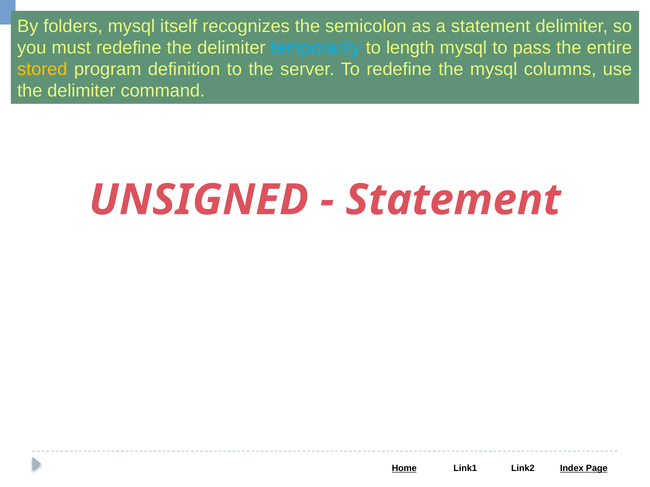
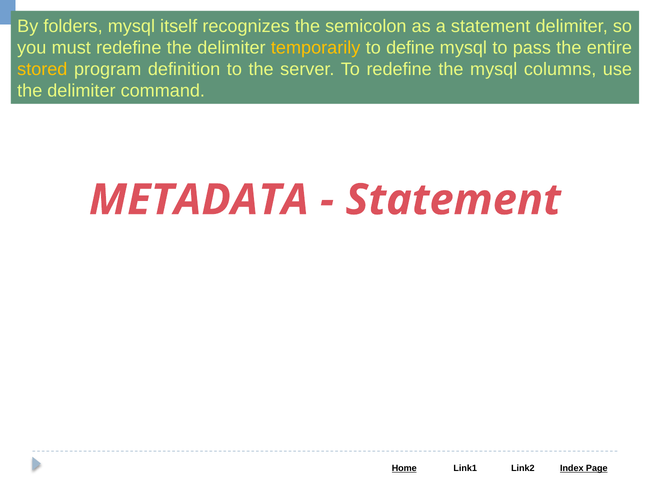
temporarily colour: light blue -> yellow
length: length -> define
UNSIGNED: UNSIGNED -> METADATA
